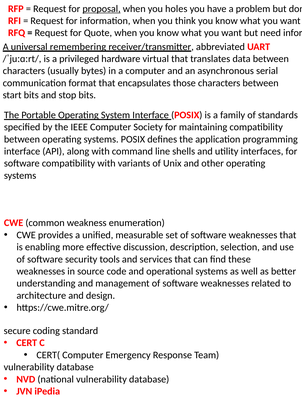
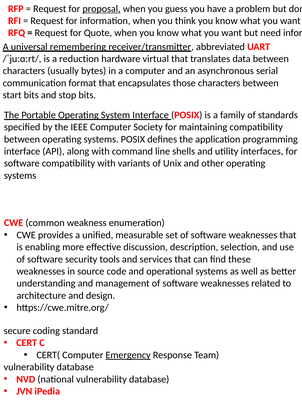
holes: holes -> guess
privileged: privileged -> reduction
Emergency underline: none -> present
